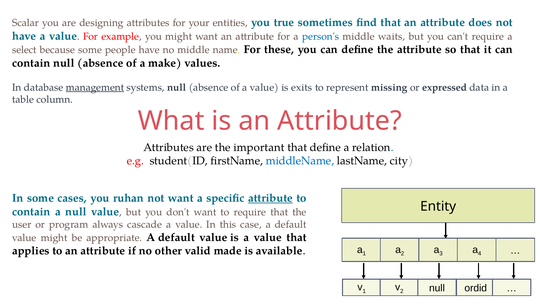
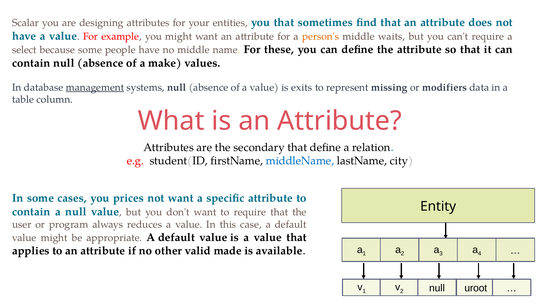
you true: true -> that
person's colour: blue -> orange
expressed: expressed -> modifiers
important: important -> secondary
ruhan: ruhan -> prices
attribute at (270, 198) underline: present -> none
cascade: cascade -> reduces
ordid: ordid -> uroot
